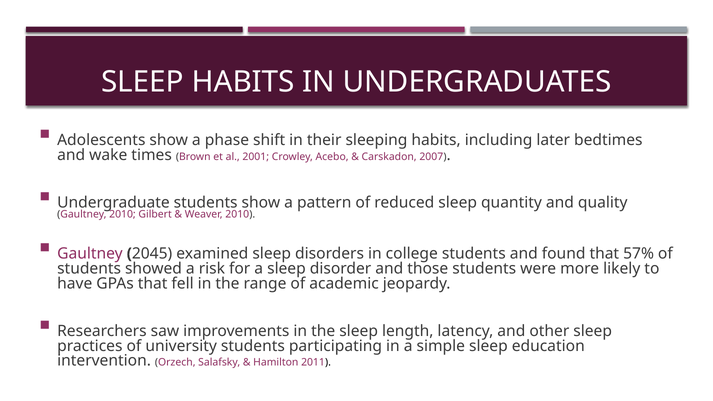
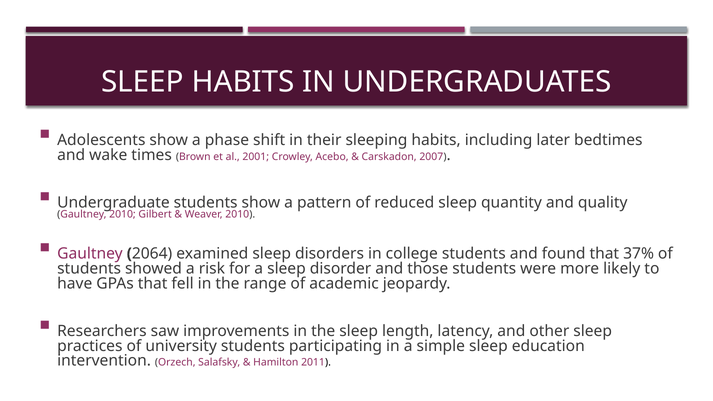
2045: 2045 -> 2064
57%: 57% -> 37%
